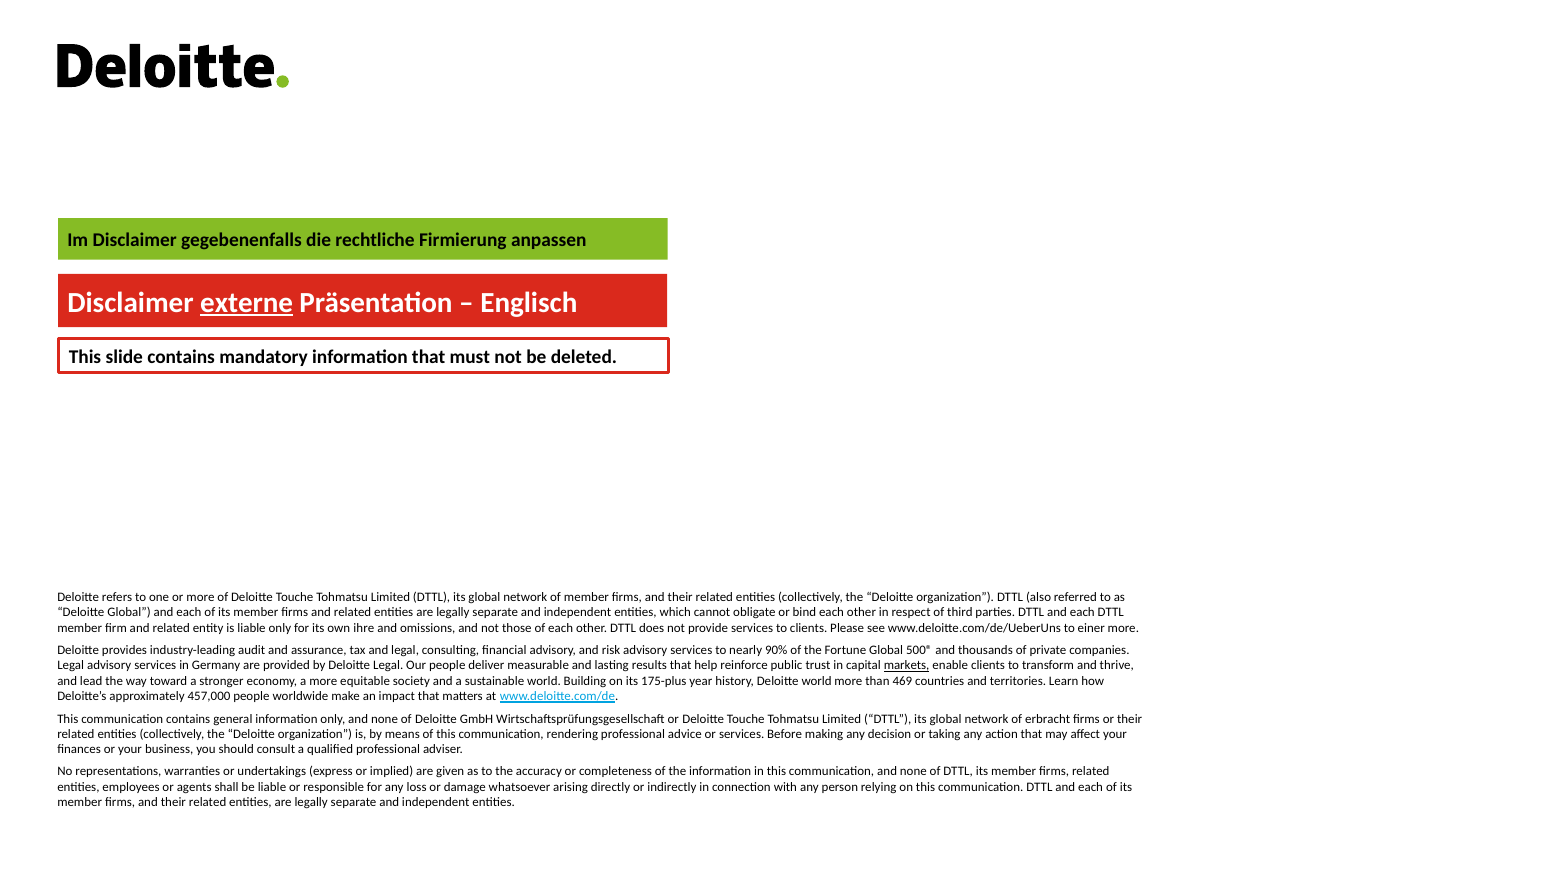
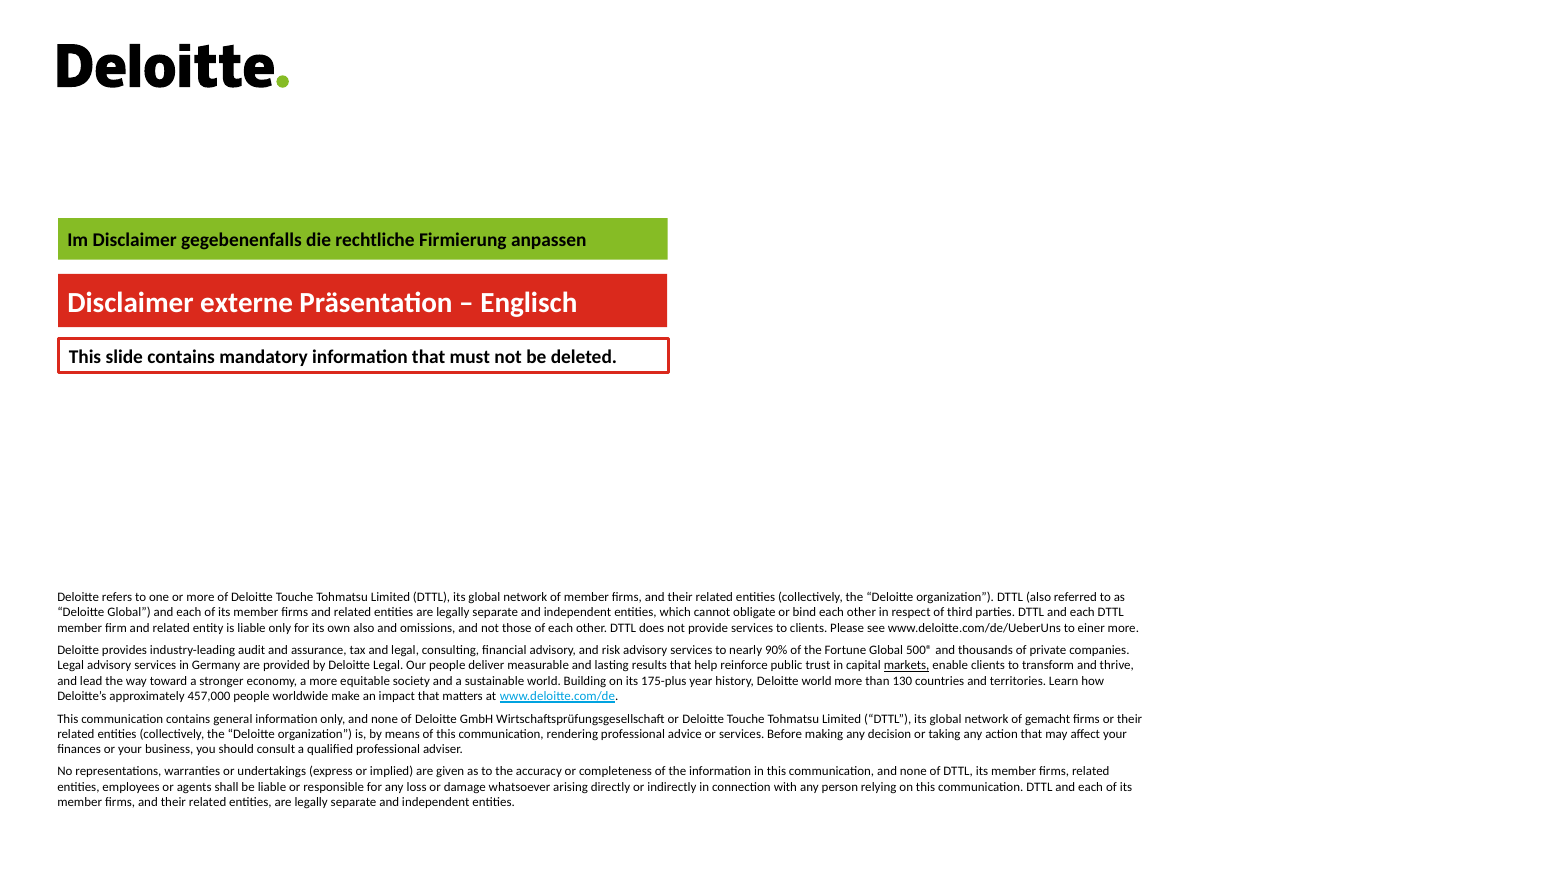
externe underline: present -> none
own ihre: ihre -> also
469: 469 -> 130
erbracht: erbracht -> gemacht
